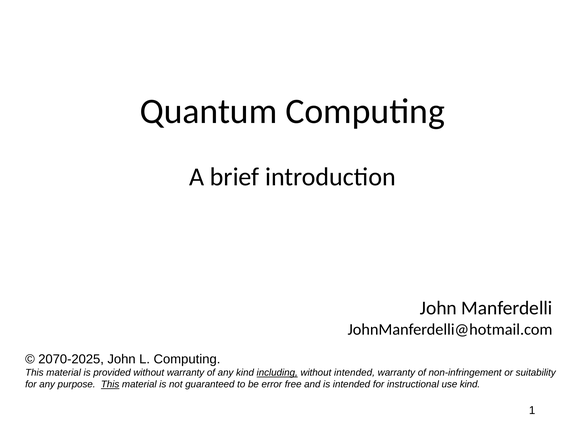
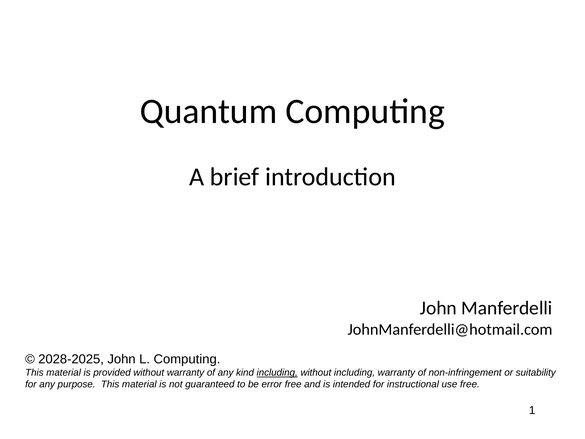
2070-2025: 2070-2025 -> 2028-2025
without intended: intended -> including
This at (110, 384) underline: present -> none
use kind: kind -> free
